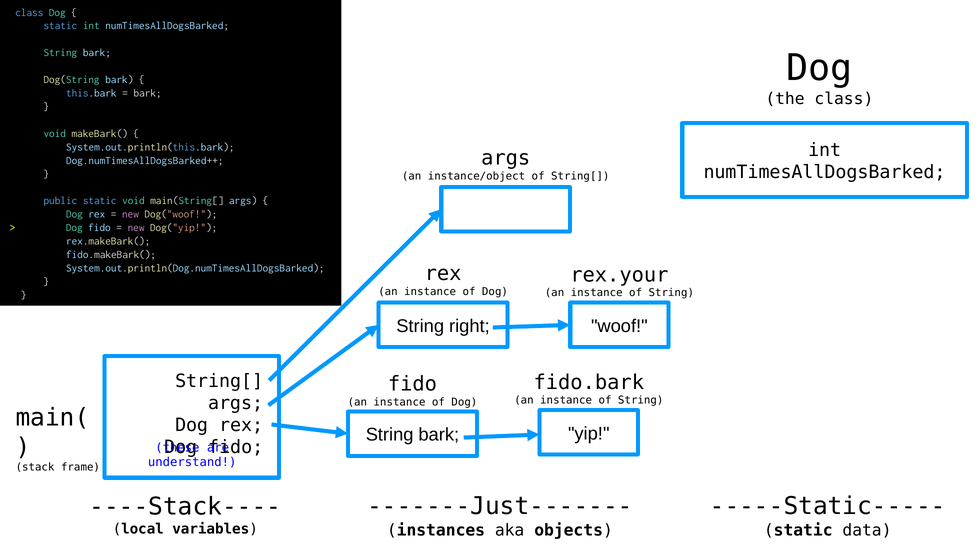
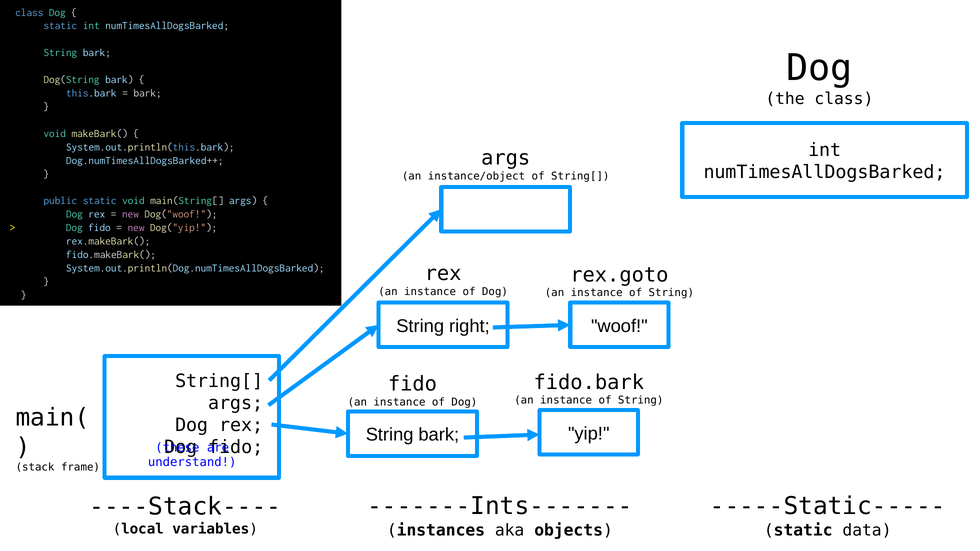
rex.your: rex.your -> rex.goto
-------Just-------: -------Just------- -> -------Ints-------
